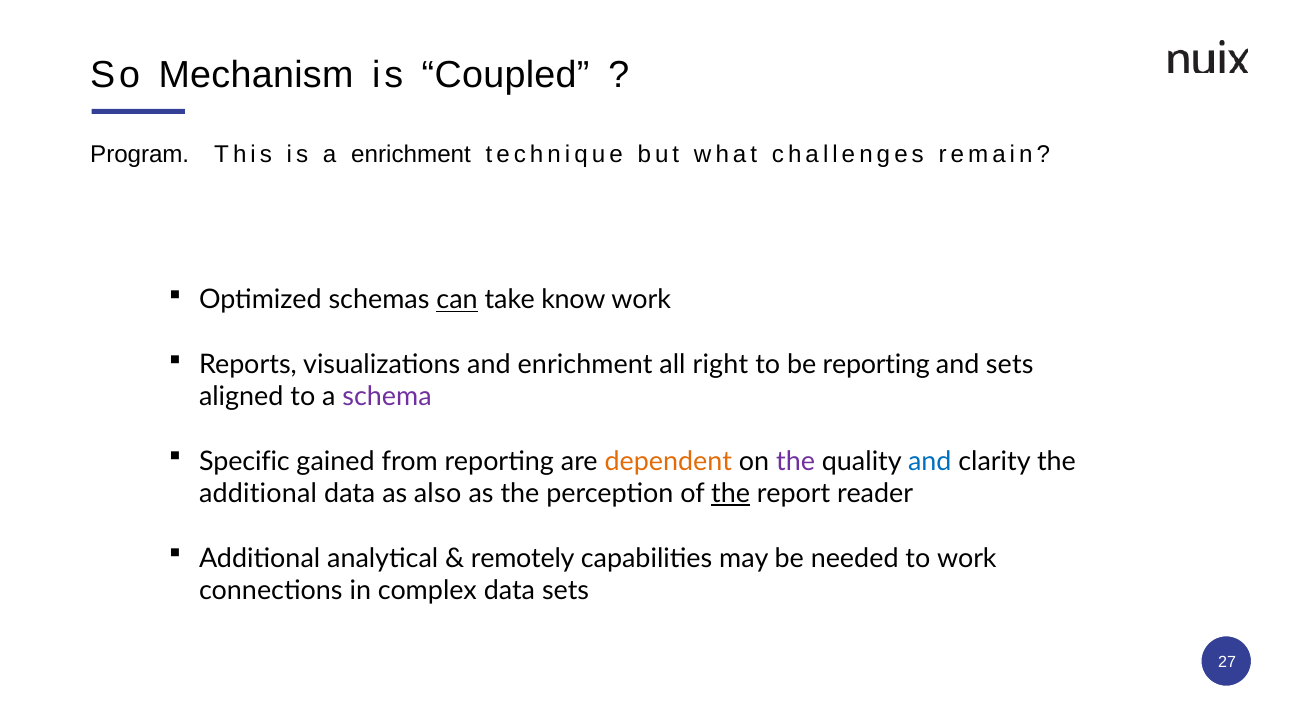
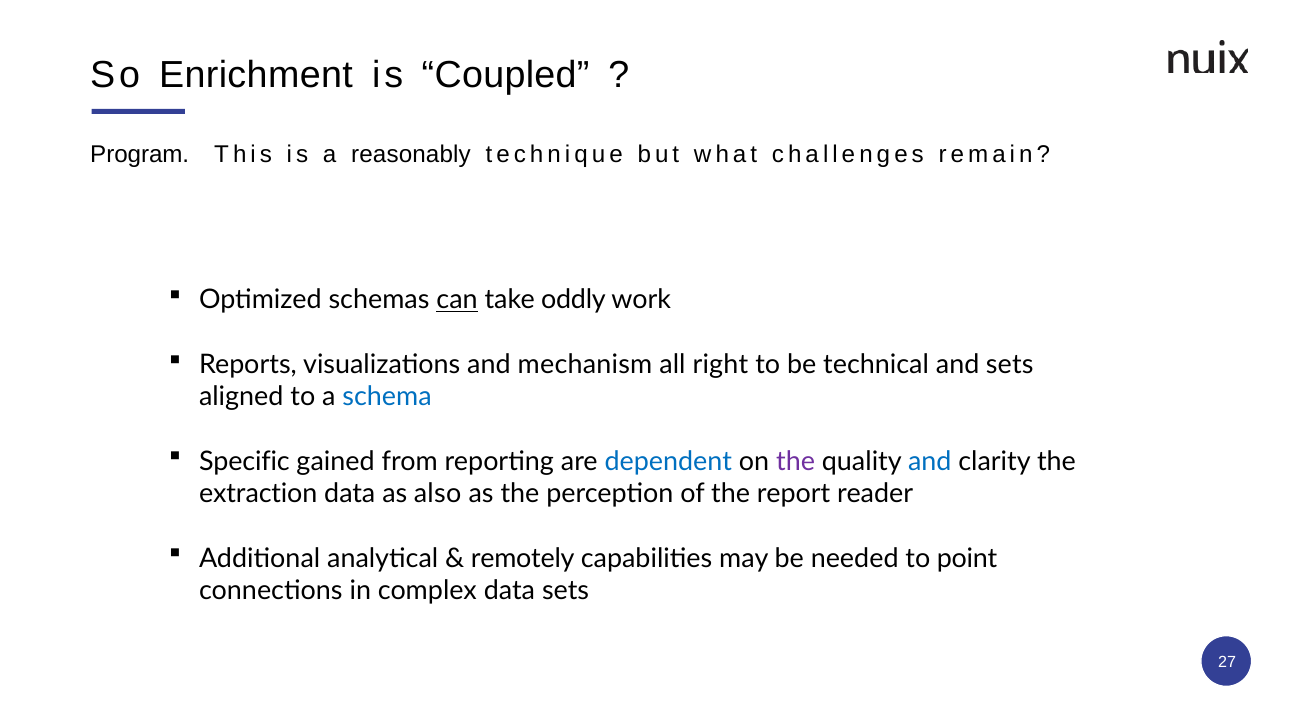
Mechanism: Mechanism -> Enrichment
a enrichment: enrichment -> reasonably
know: know -> oddly
and enrichment: enrichment -> mechanism
be reporting: reporting -> technical
schema colour: purple -> blue
dependent colour: orange -> blue
additional at (258, 494): additional -> extraction
the at (731, 494) underline: present -> none
to work: work -> point
